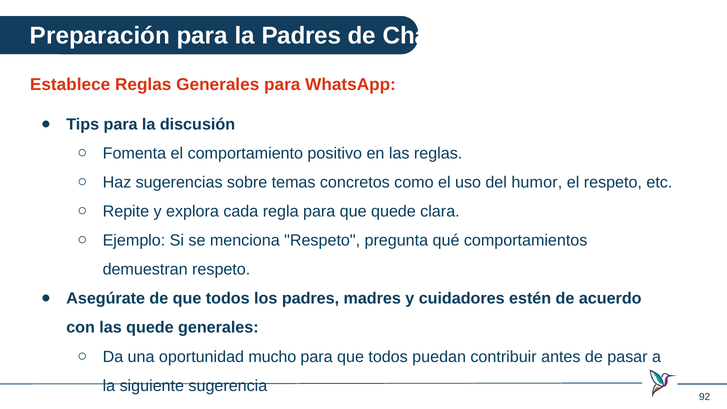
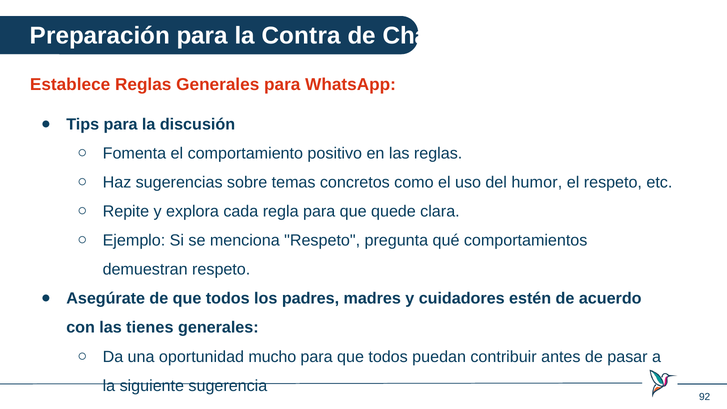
la Padres: Padres -> Contra
las quede: quede -> tienes
